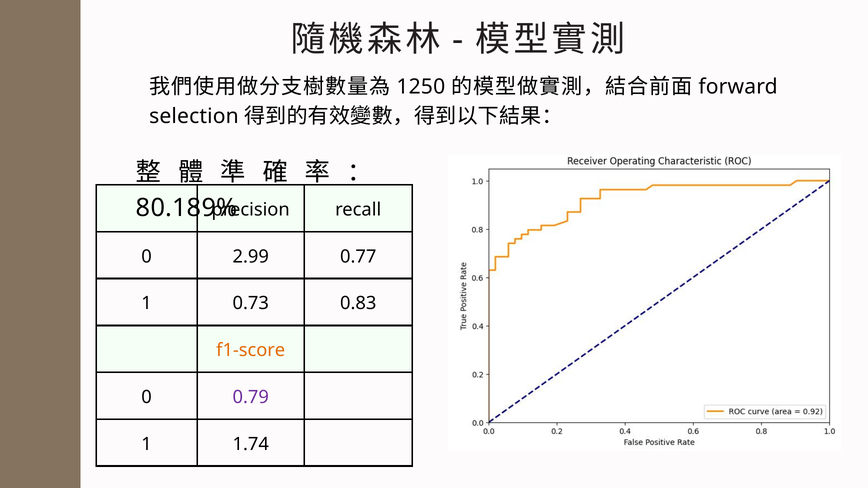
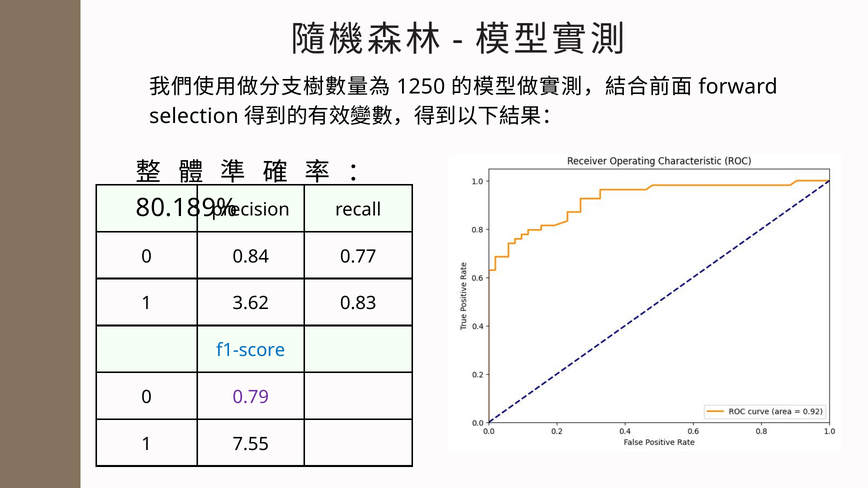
2.99: 2.99 -> 0.84
0.73: 0.73 -> 3.62
f1-score colour: orange -> blue
1.74: 1.74 -> 7.55
